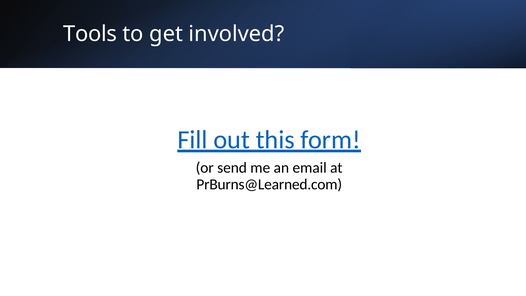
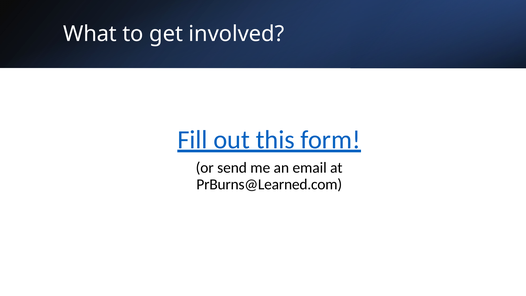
Tools: Tools -> What
